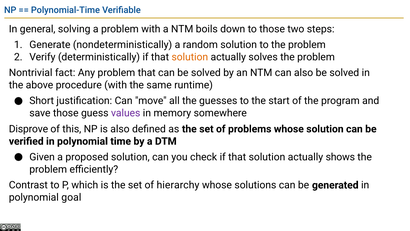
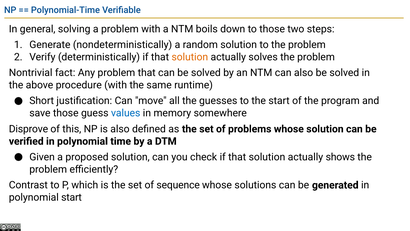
values colour: purple -> blue
hierarchy: hierarchy -> sequence
polynomial goal: goal -> start
